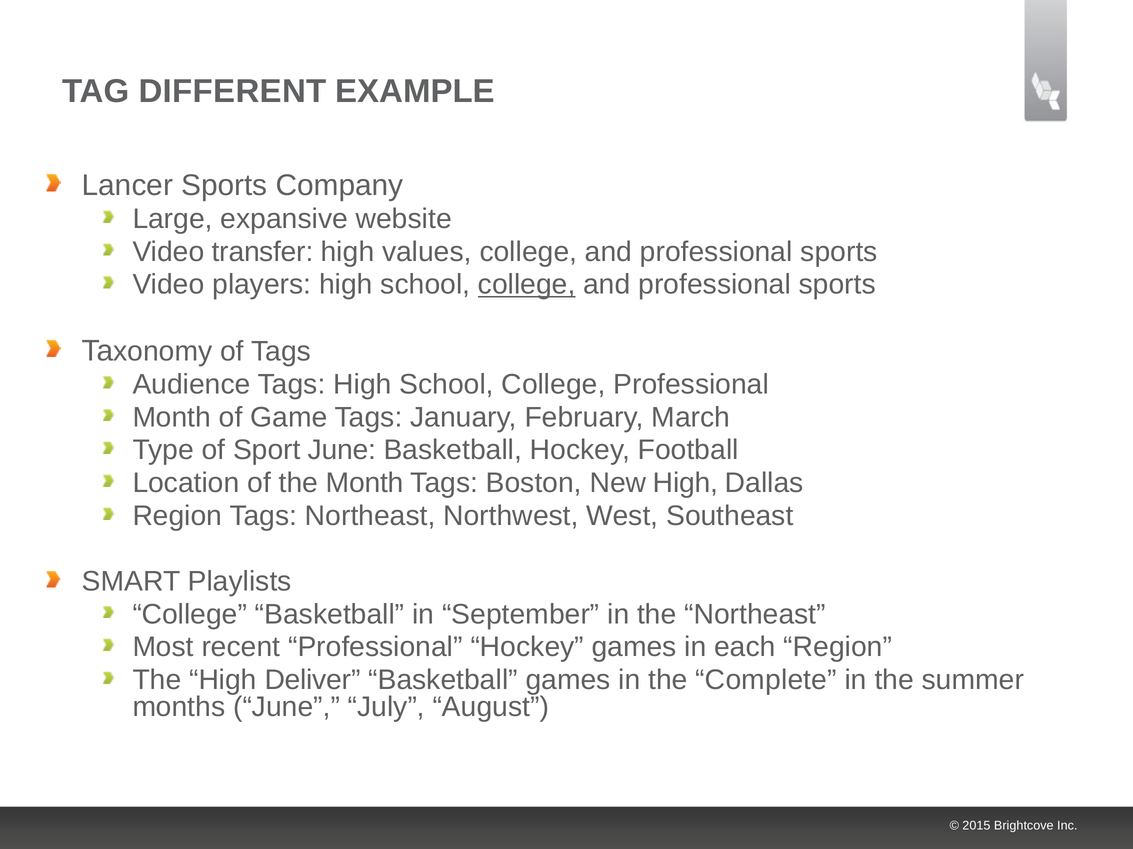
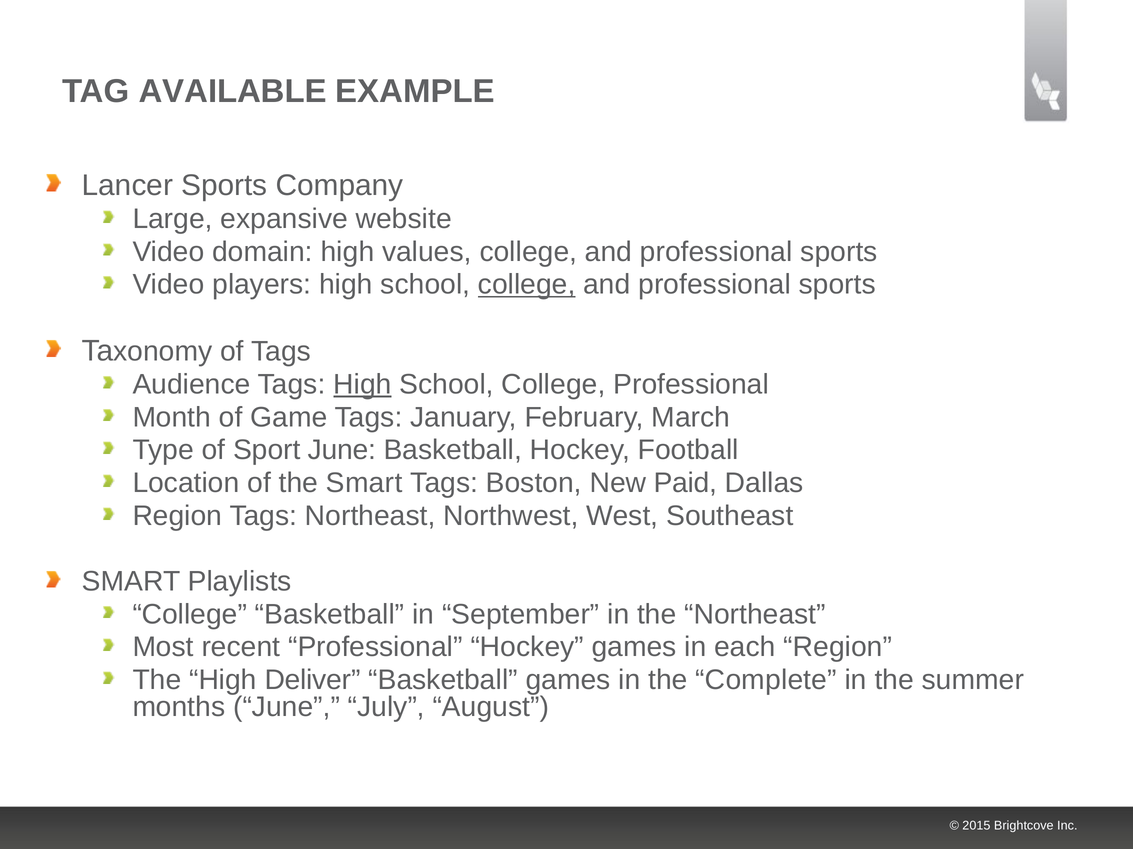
DIFFERENT: DIFFERENT -> AVAILABLE
transfer: transfer -> domain
High at (362, 385) underline: none -> present
the Month: Month -> Smart
New High: High -> Paid
